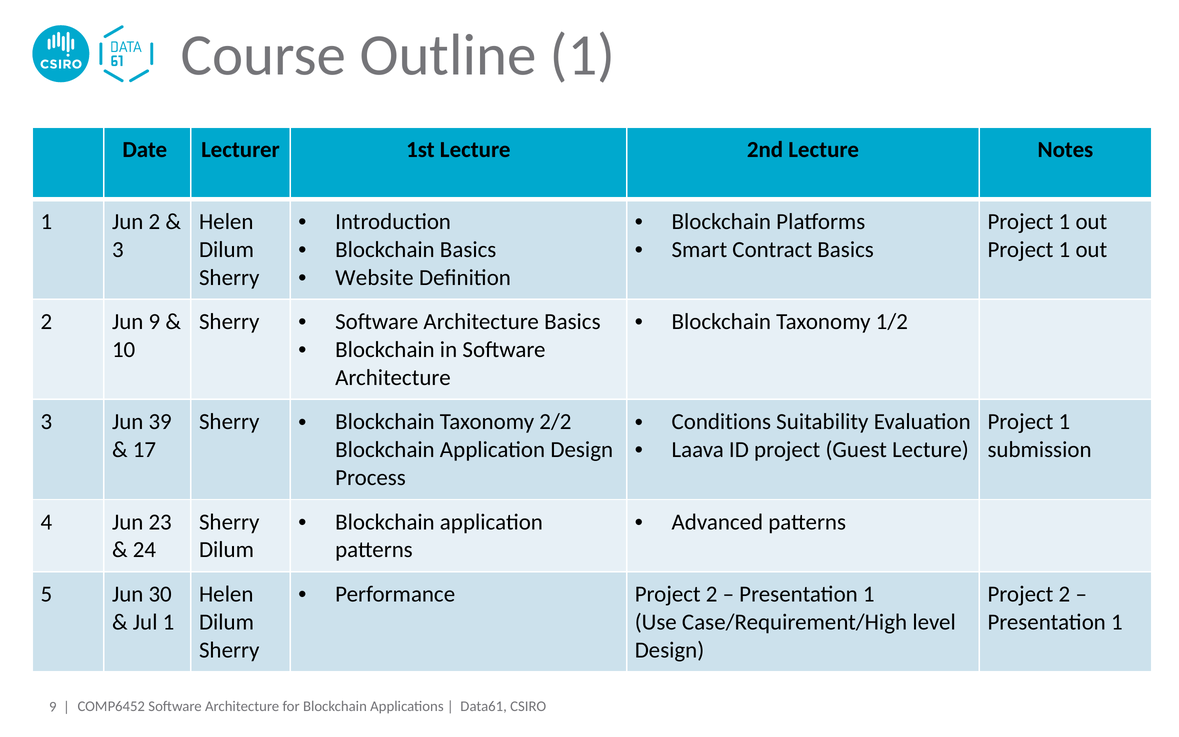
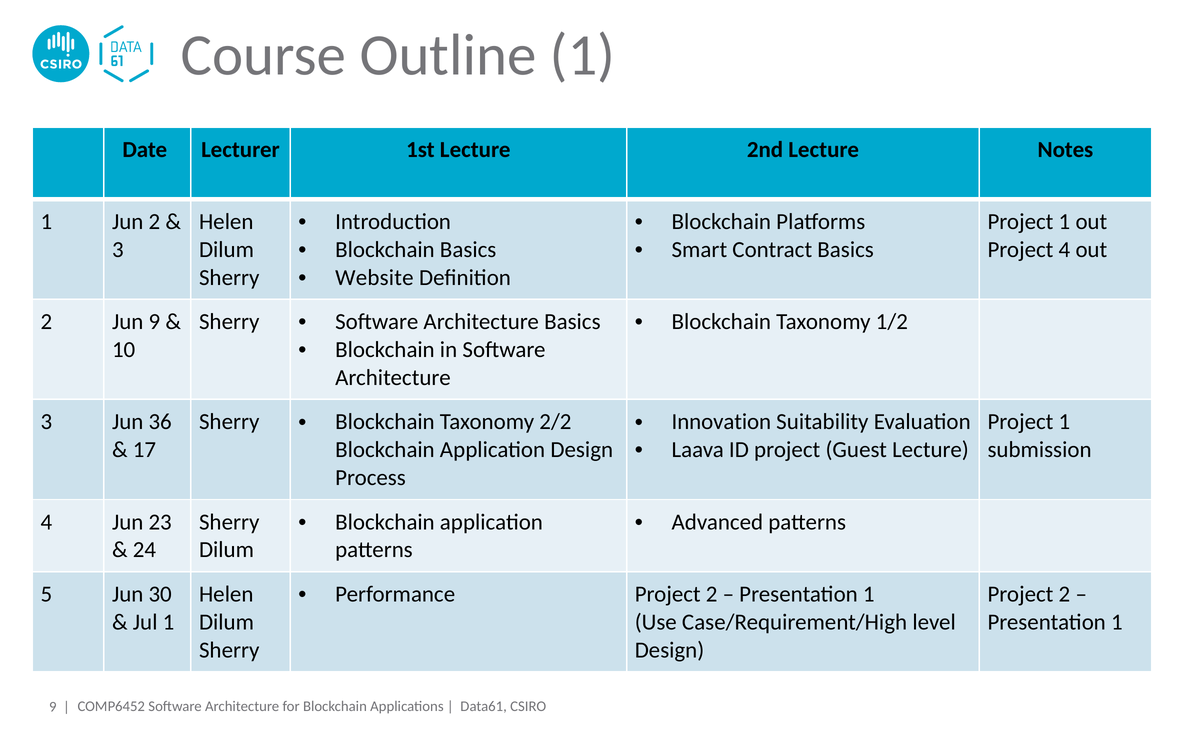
1 at (1064, 250): 1 -> 4
Conditions: Conditions -> Innovation
39: 39 -> 36
